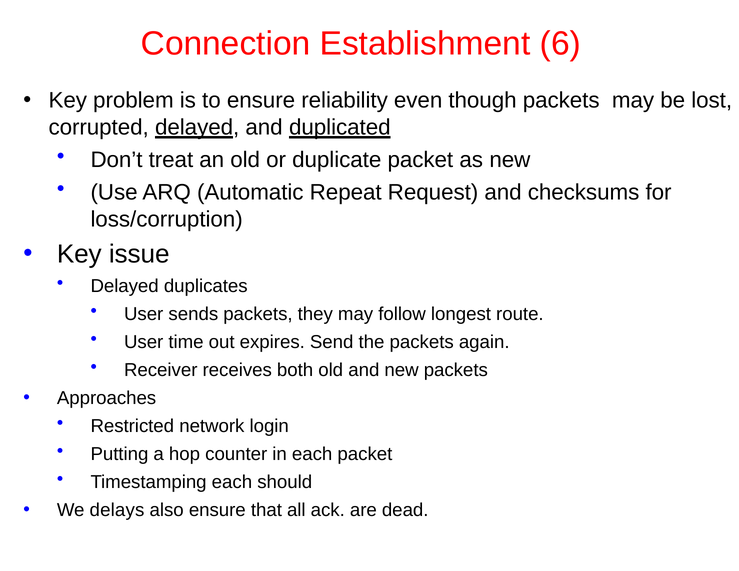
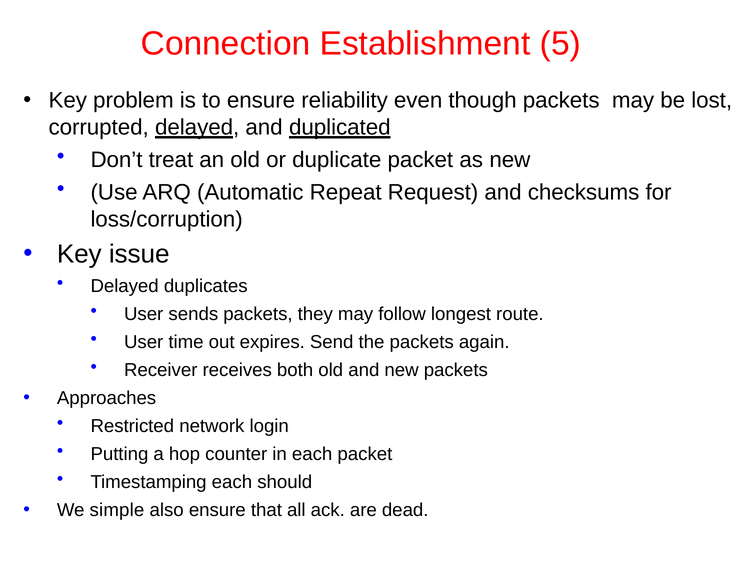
6: 6 -> 5
delays: delays -> simple
